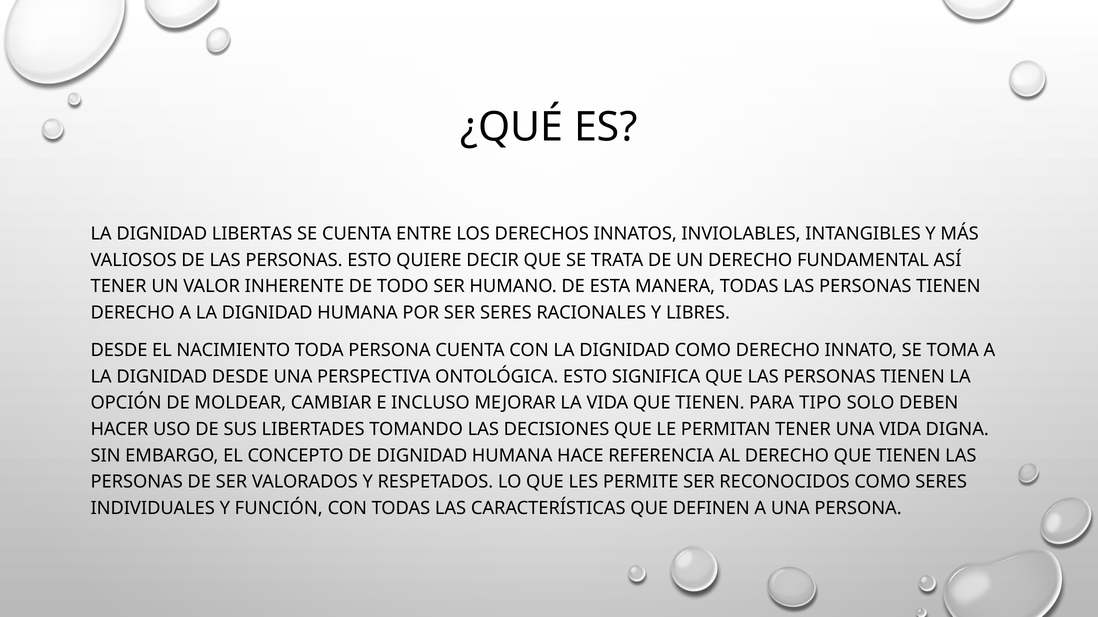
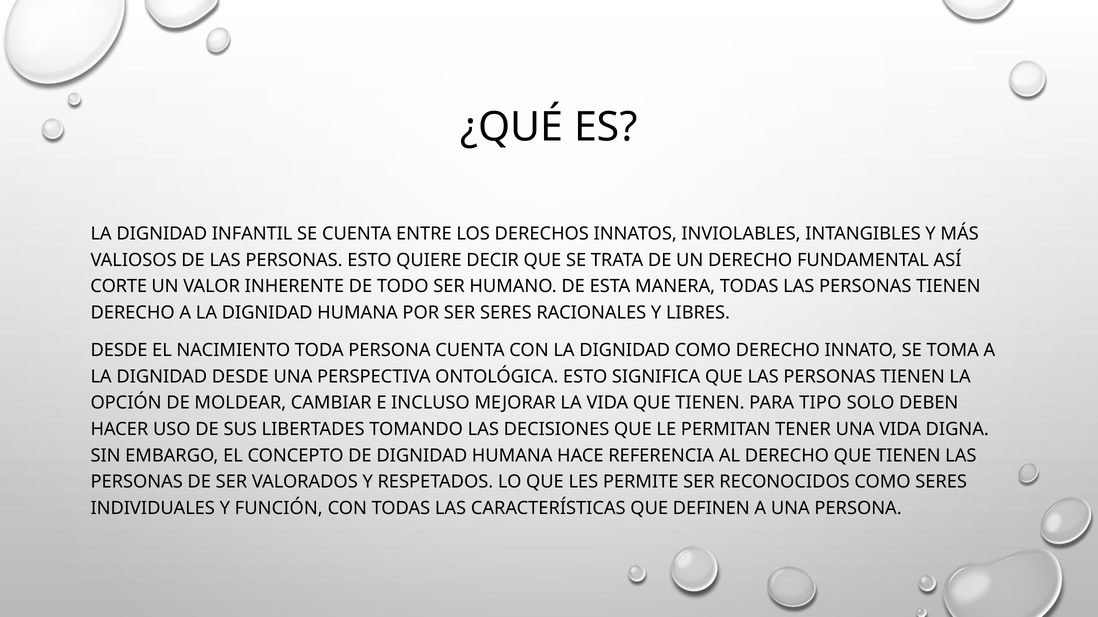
LIBERTAS: LIBERTAS -> INFANTIL
TENER at (119, 287): TENER -> CORTE
